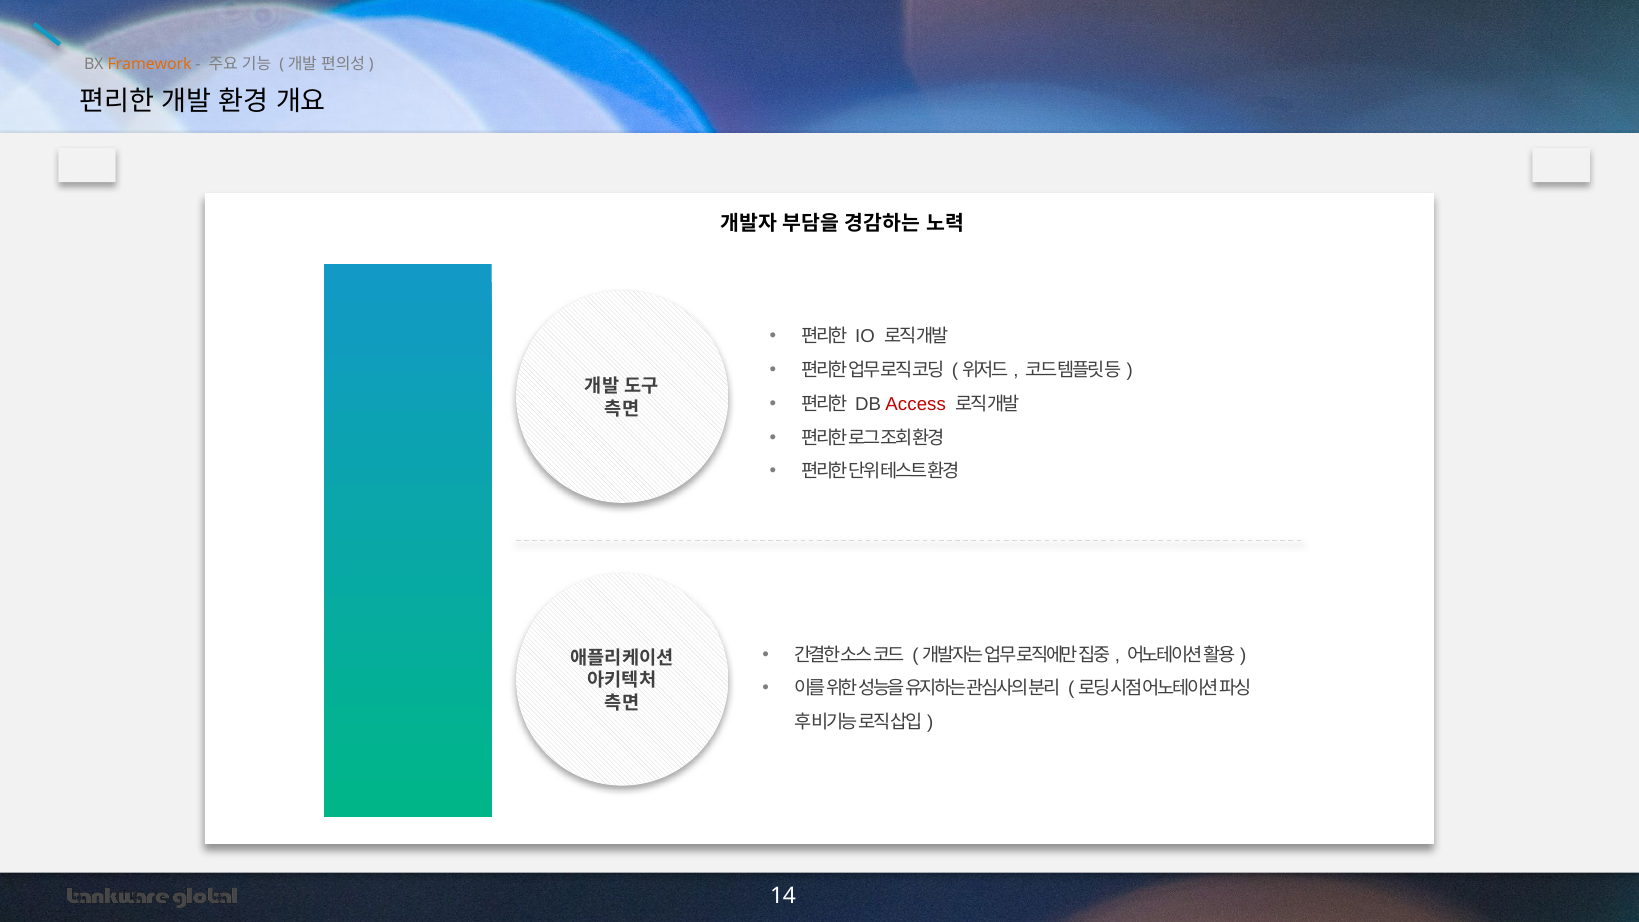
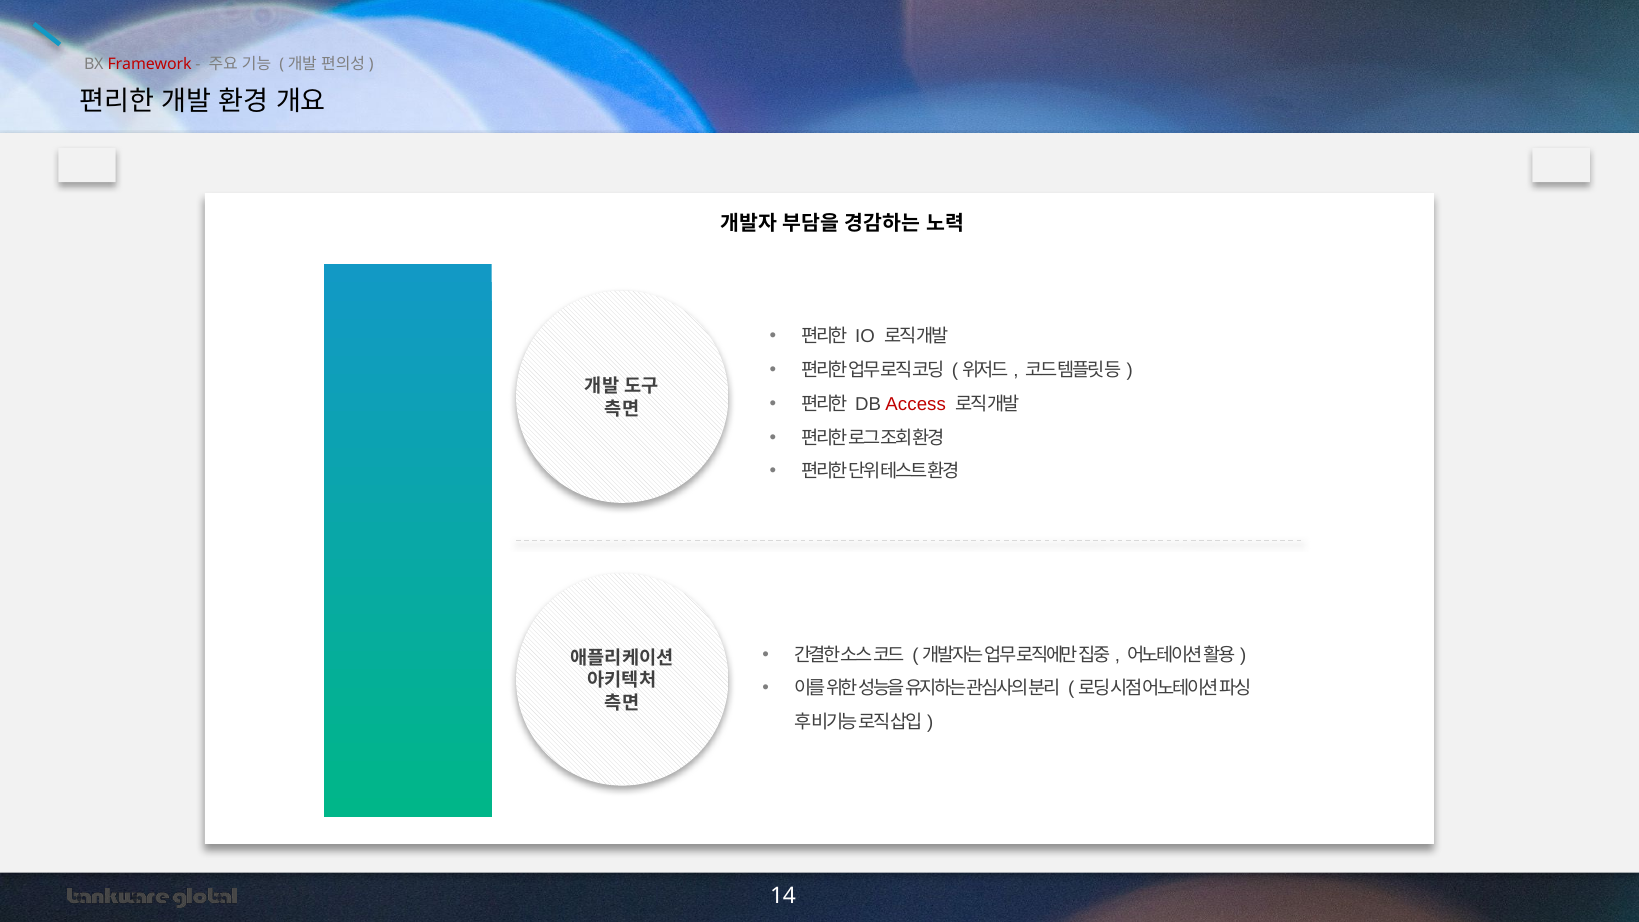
Framework colour: orange -> red
